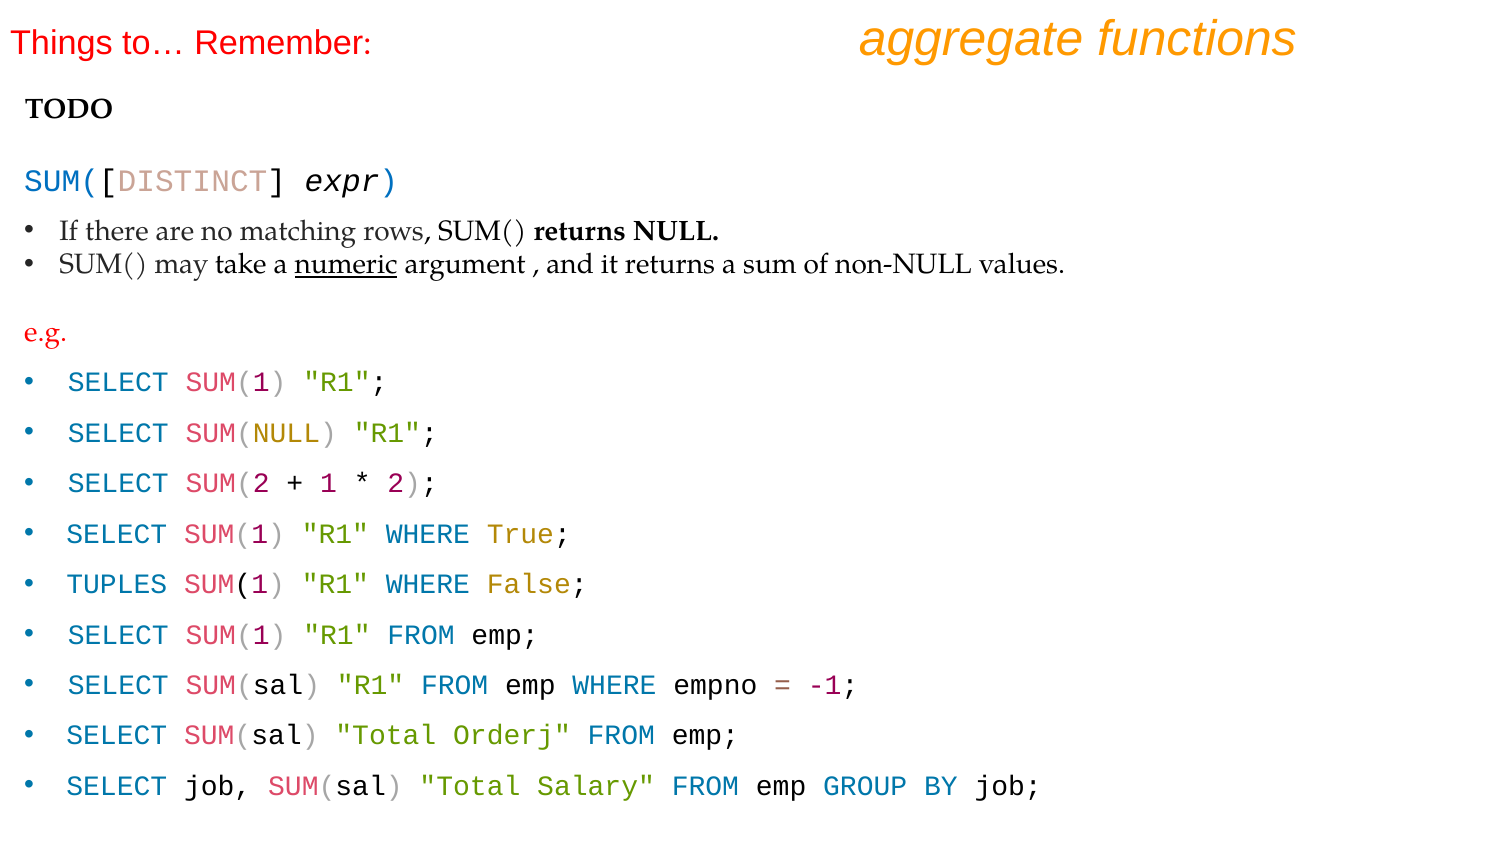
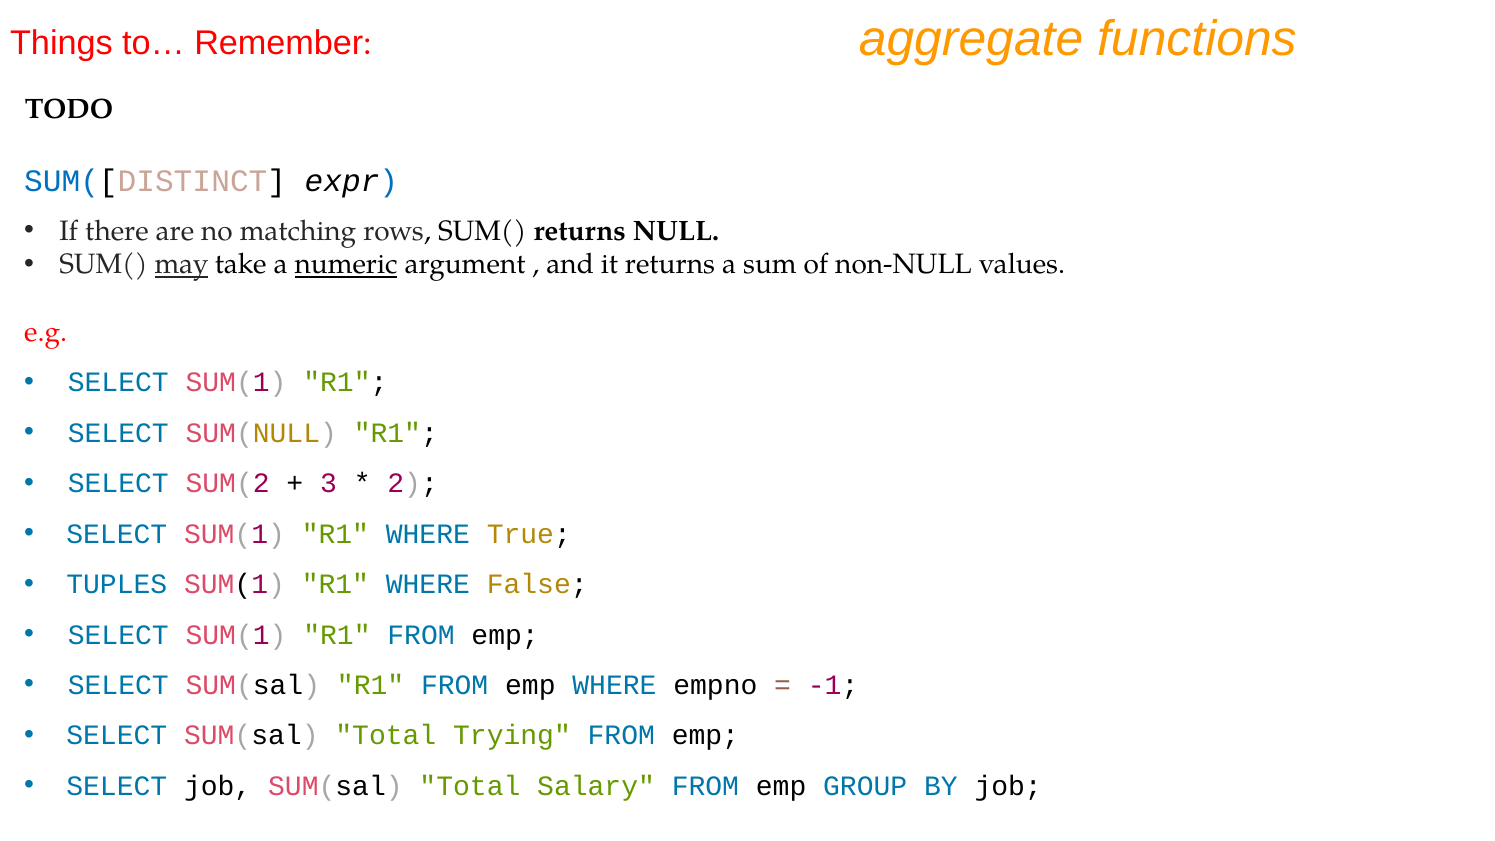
may underline: none -> present
1: 1 -> 3
Orderj: Orderj -> Trying
